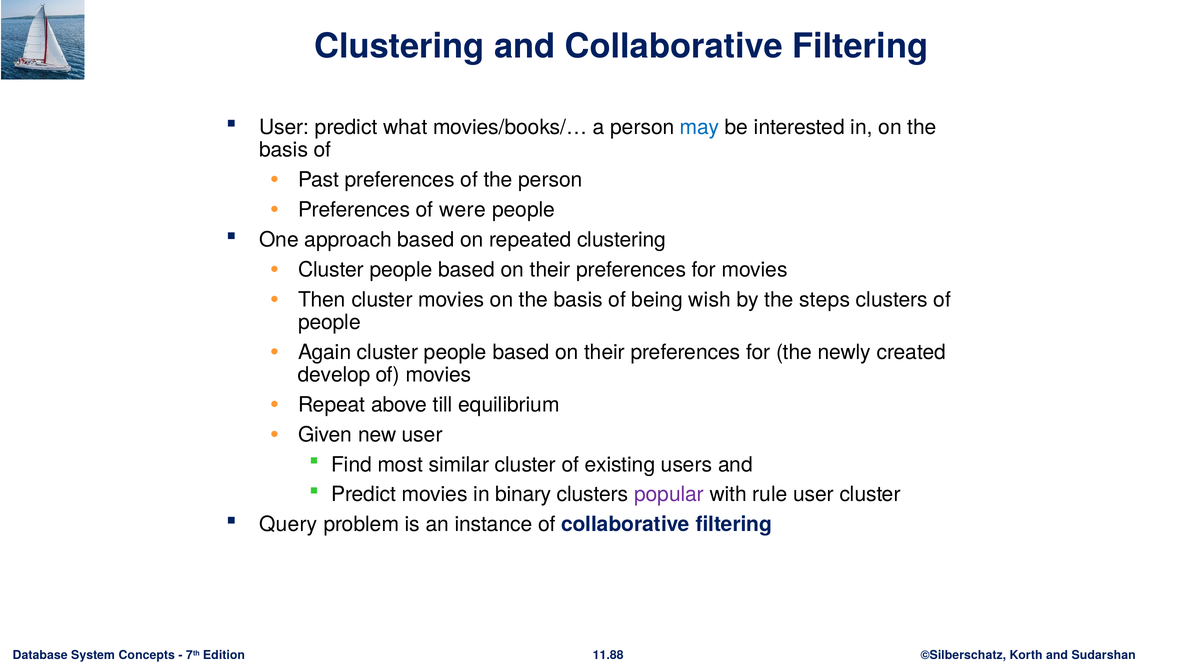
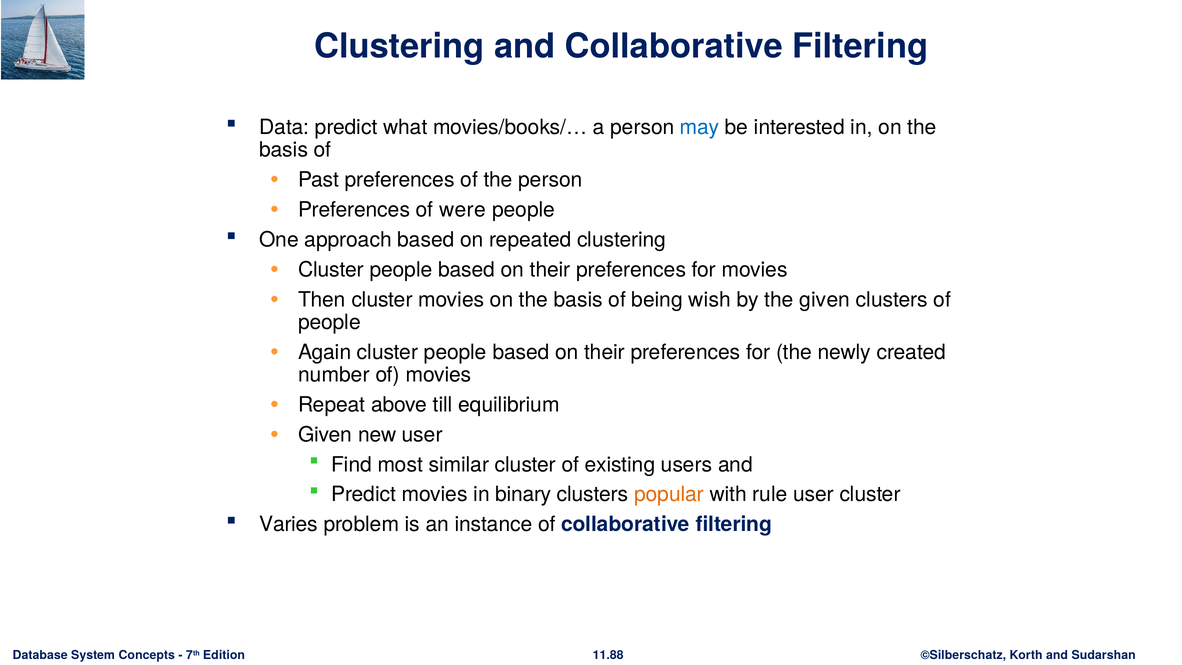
User at (284, 127): User -> Data
the steps: steps -> given
develop: develop -> number
popular colour: purple -> orange
Query: Query -> Varies
